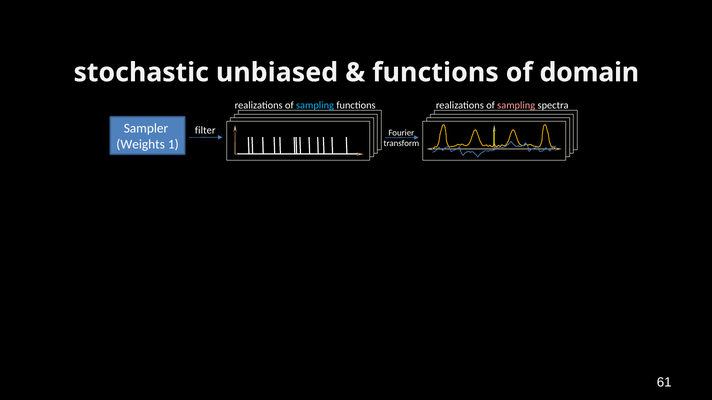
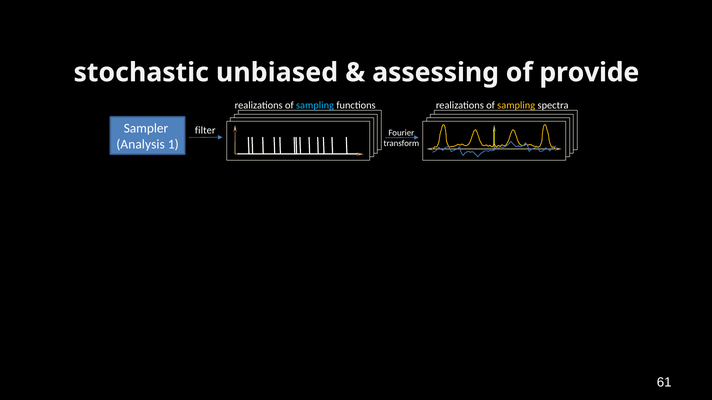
functions at (435, 73): functions -> assessing
domain: domain -> provide
sampling at (516, 106) colour: pink -> yellow
Weights: Weights -> Analysis
